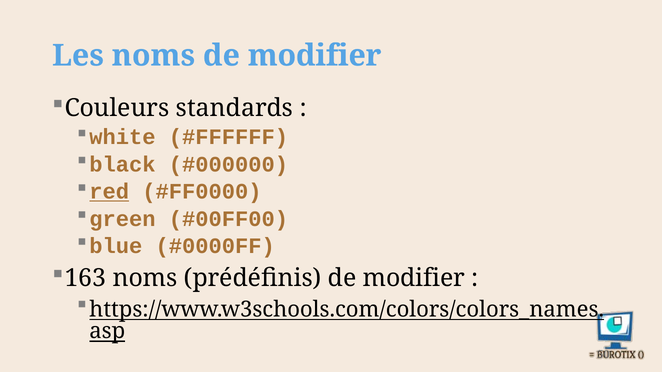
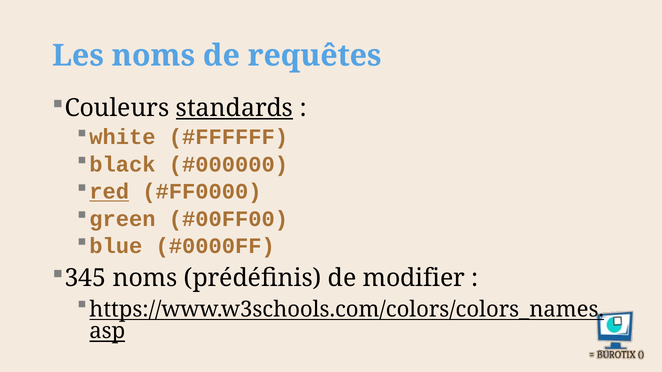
noms de modifier: modifier -> requêtes
standards underline: none -> present
163: 163 -> 345
